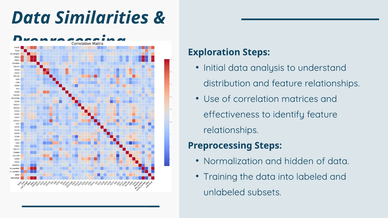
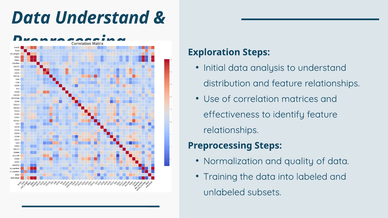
Data Similarities: Similarities -> Understand
hidden: hidden -> quality
